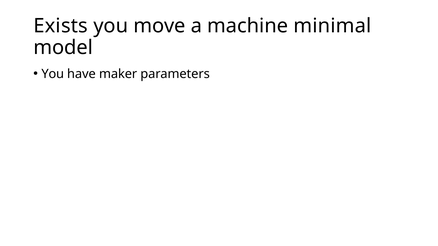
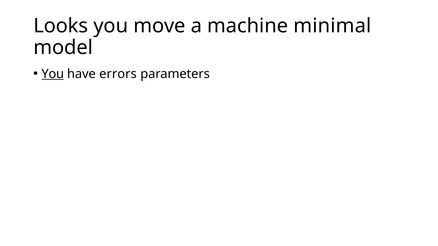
Exists: Exists -> Looks
You at (53, 74) underline: none -> present
maker: maker -> errors
